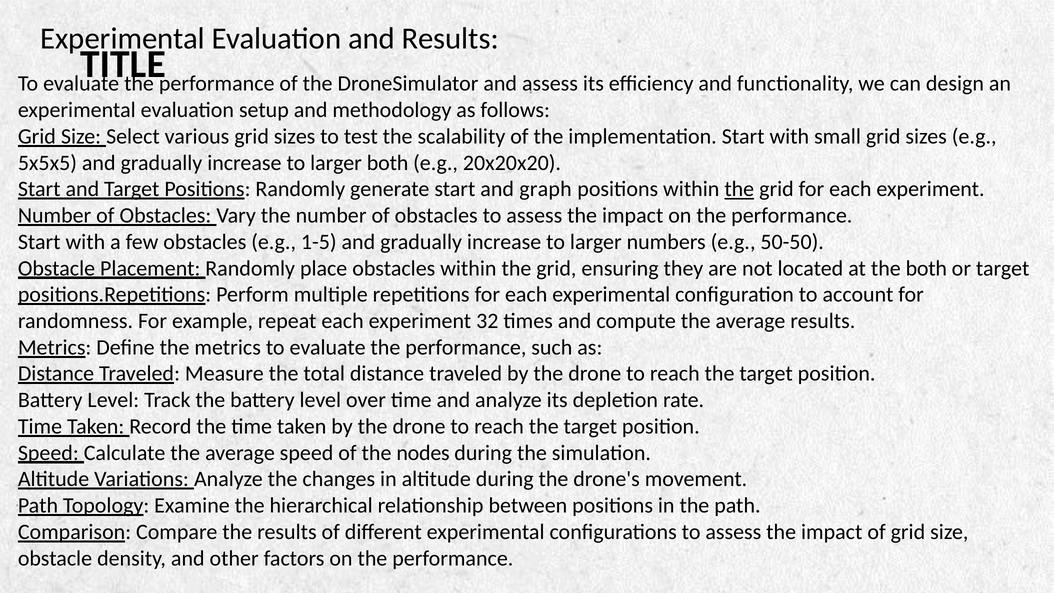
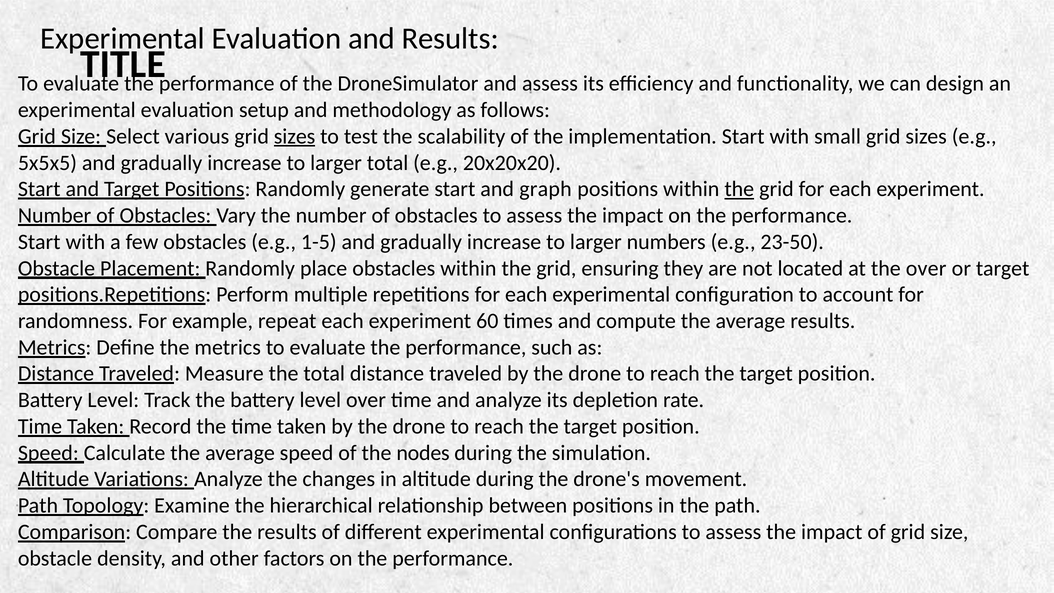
sizes at (295, 136) underline: none -> present
larger both: both -> total
50-50: 50-50 -> 23-50
the both: both -> over
32: 32 -> 60
